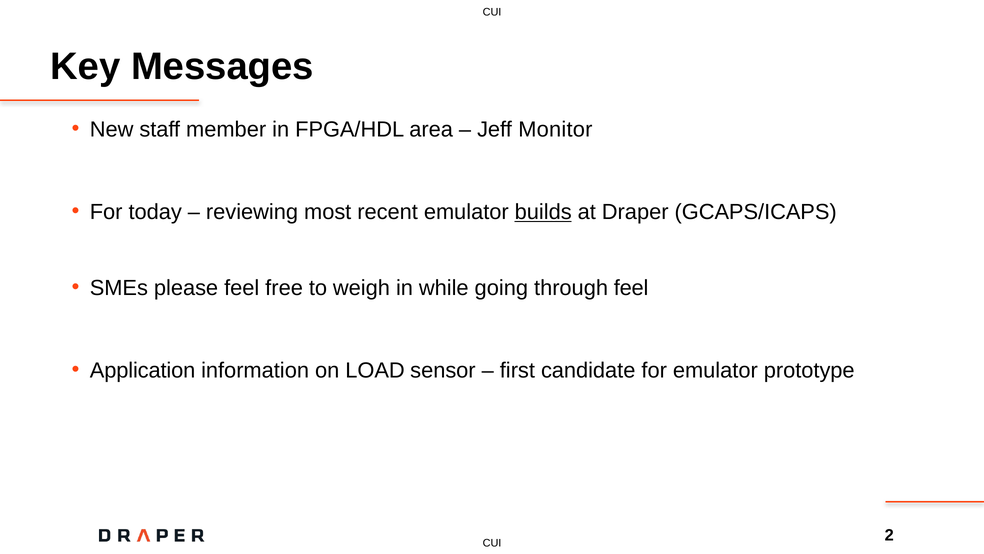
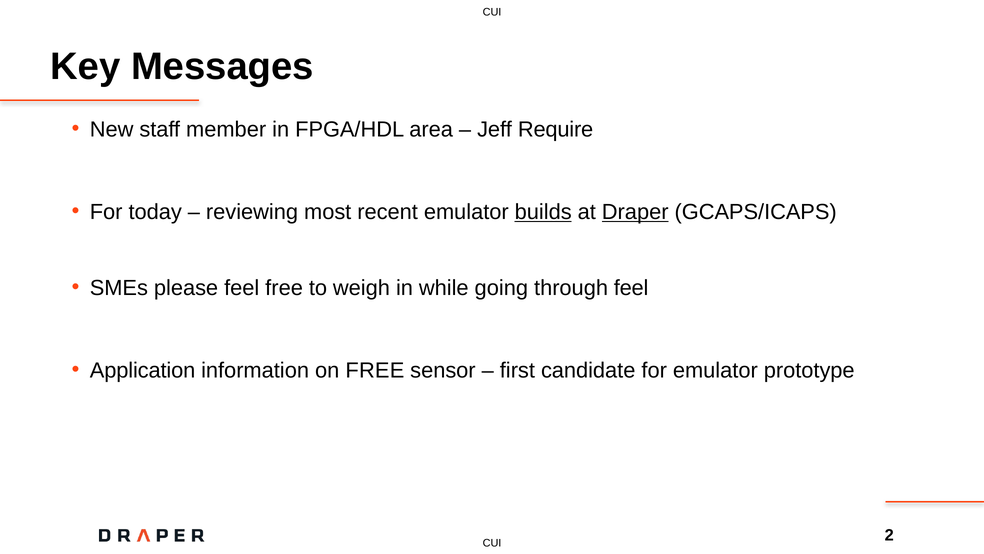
Monitor: Monitor -> Require
Draper underline: none -> present
on LOAD: LOAD -> FREE
